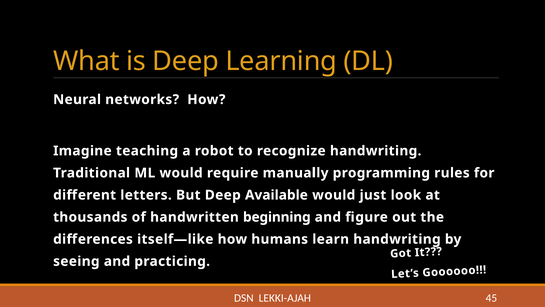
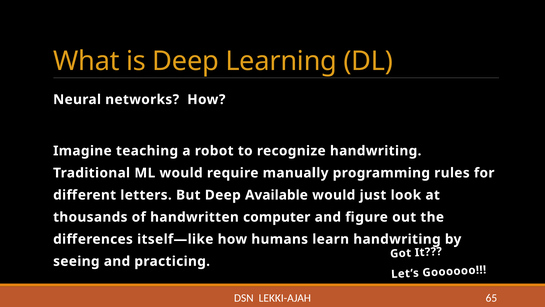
beginning: beginning -> computer
45: 45 -> 65
